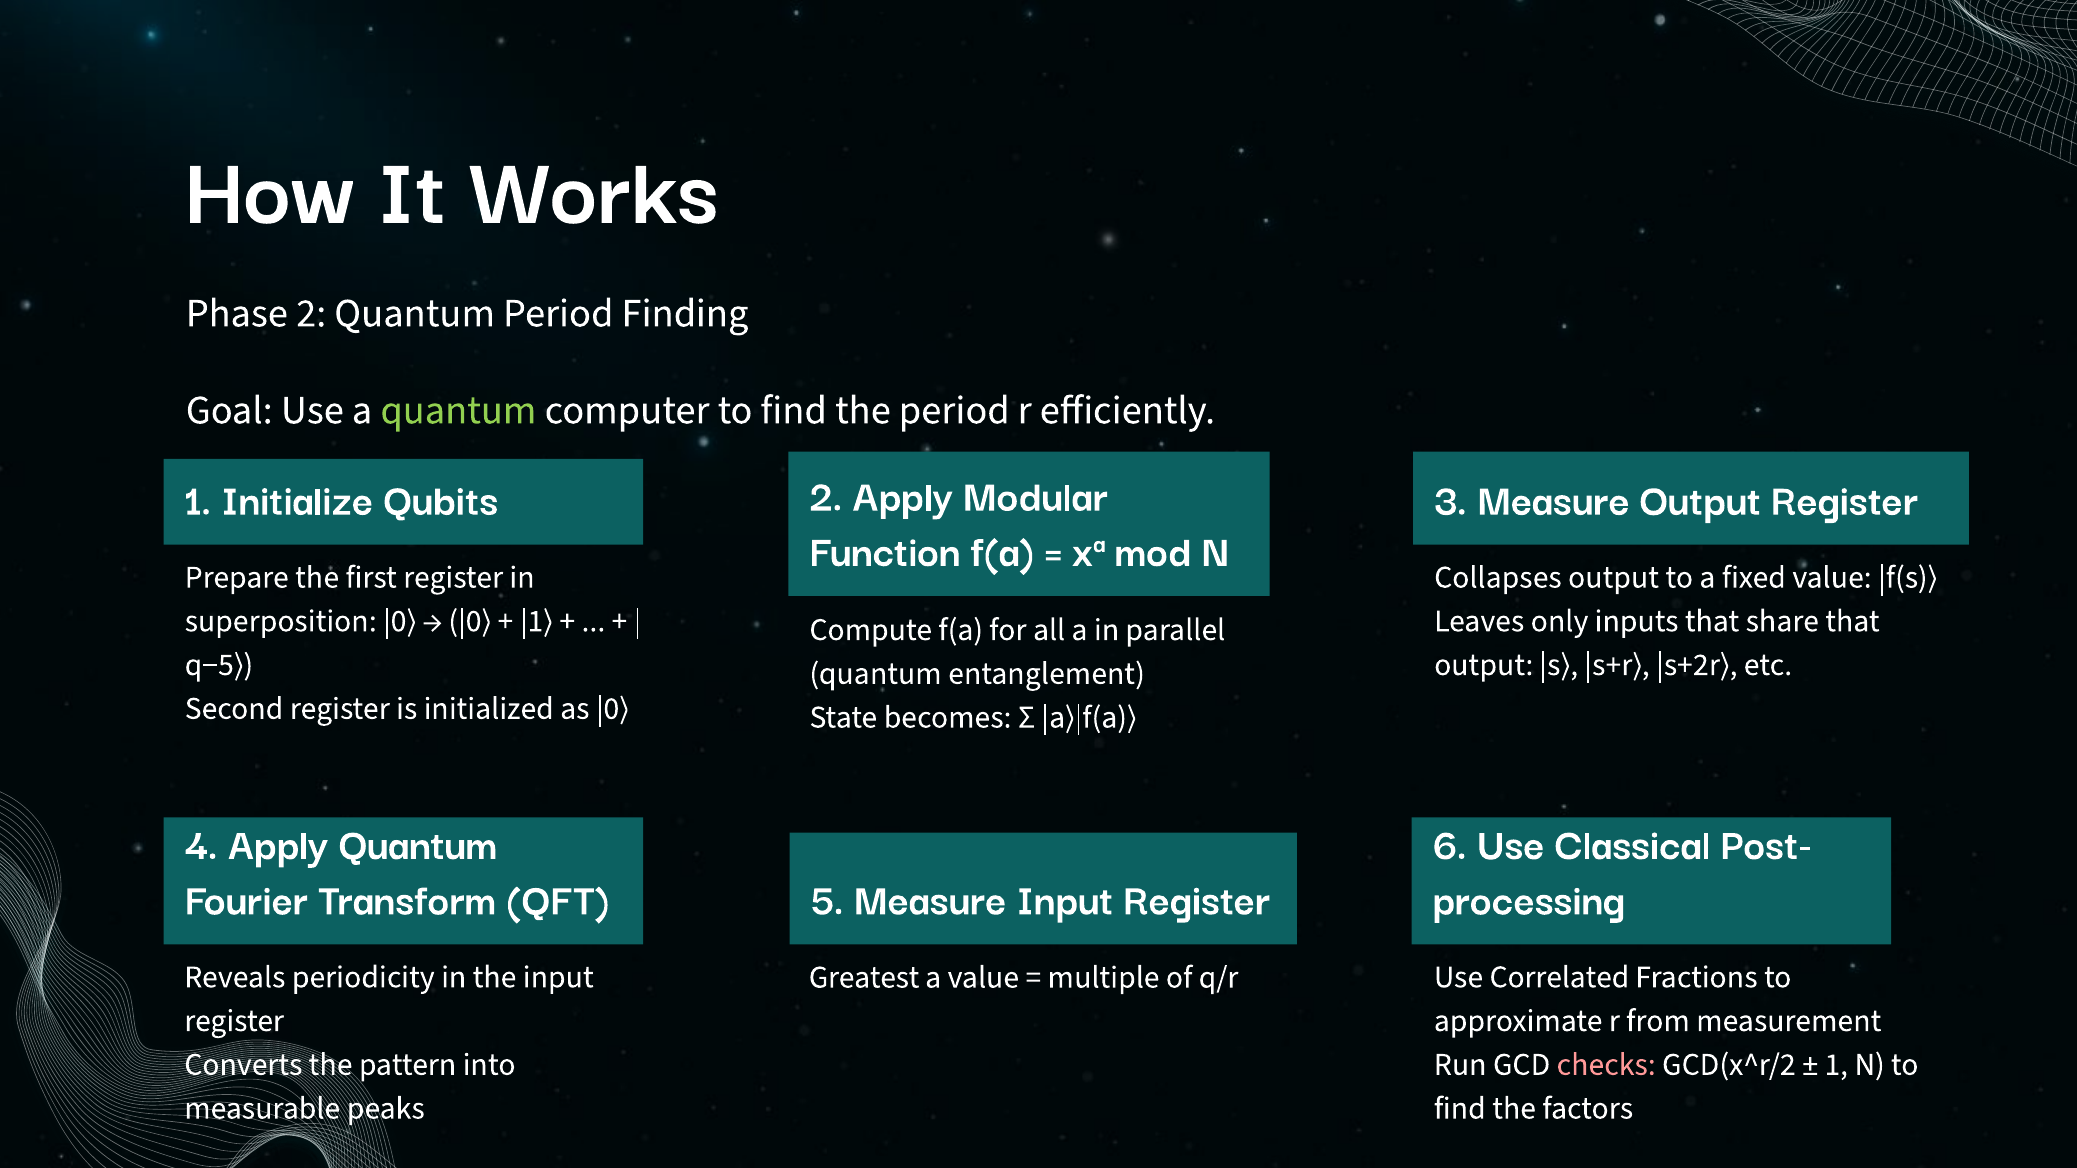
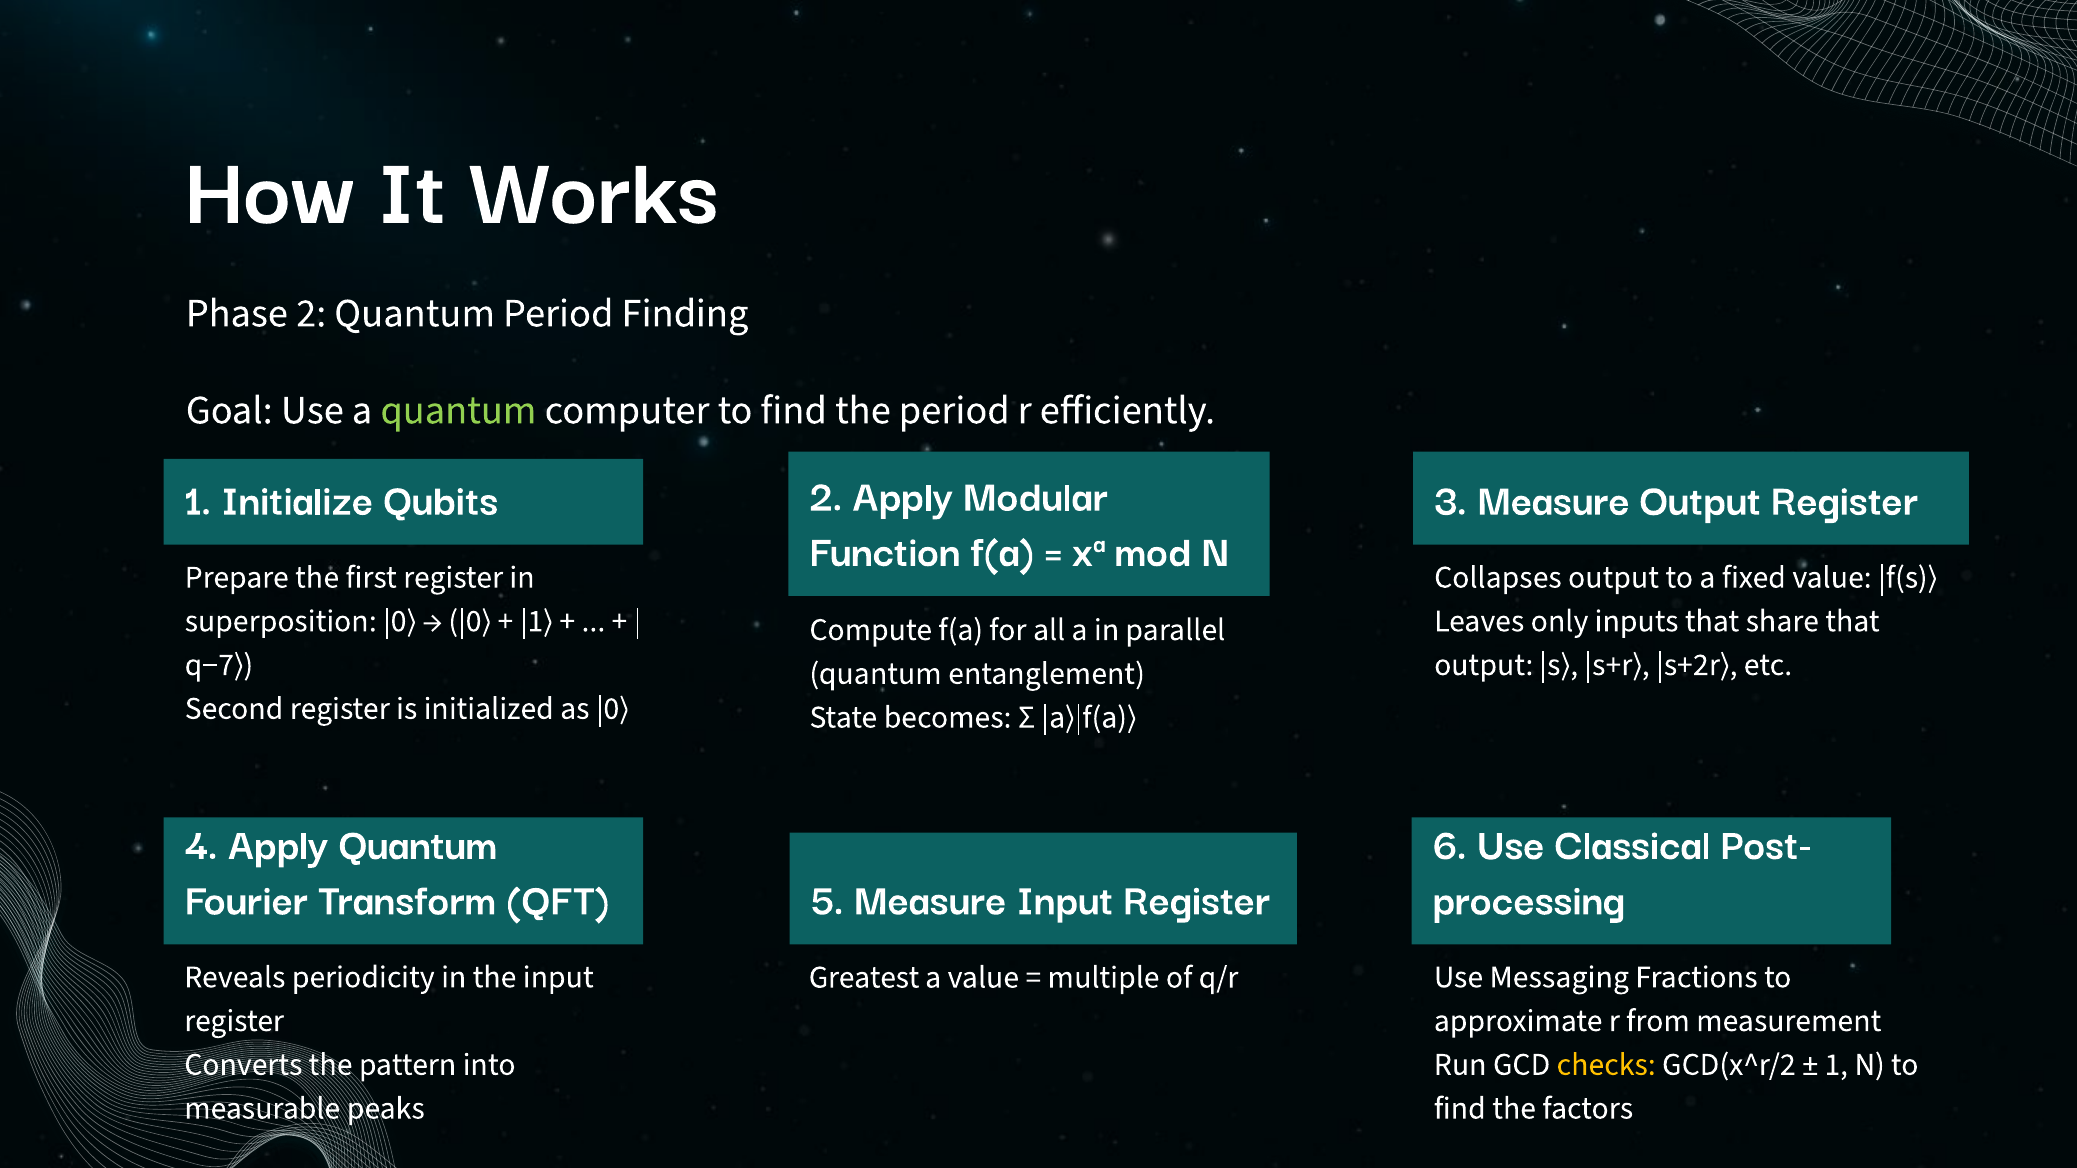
q−5⟩: q−5⟩ -> q−7⟩
Correlated: Correlated -> Messaging
checks colour: pink -> yellow
